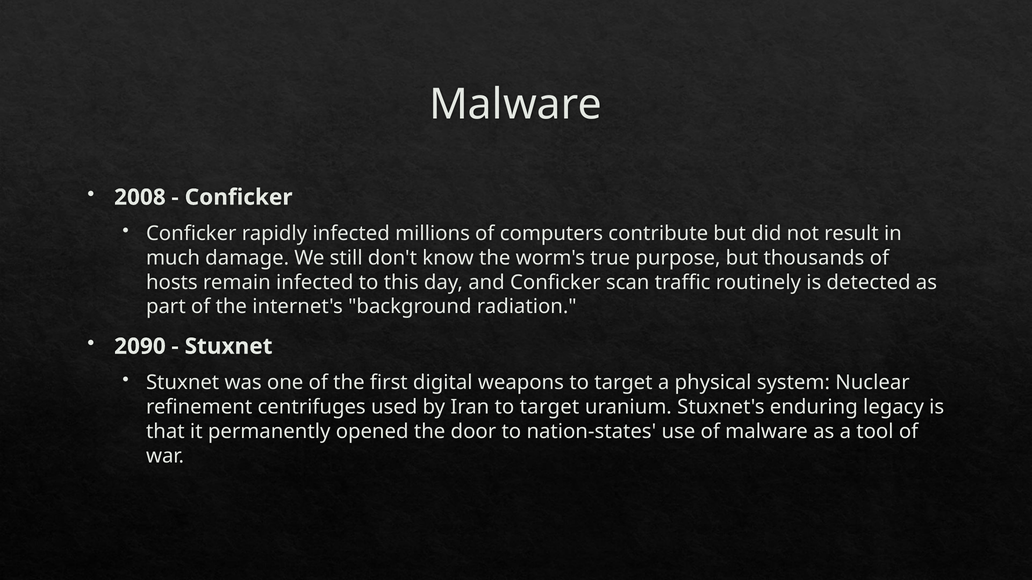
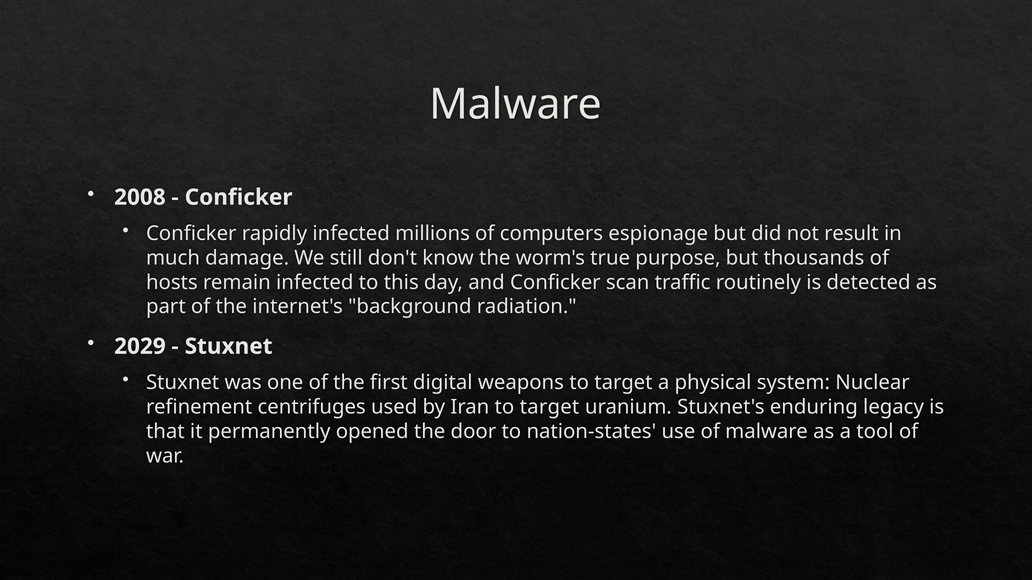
contribute: contribute -> espionage
2090: 2090 -> 2029
